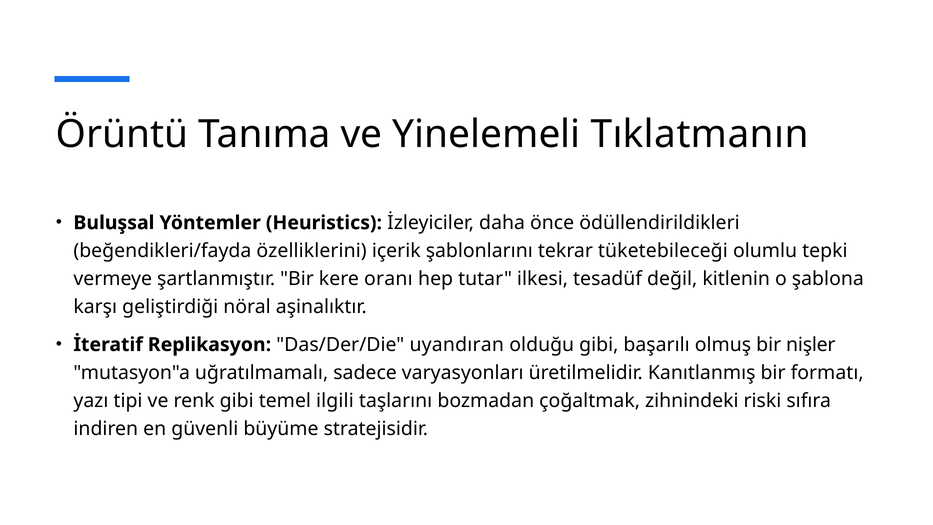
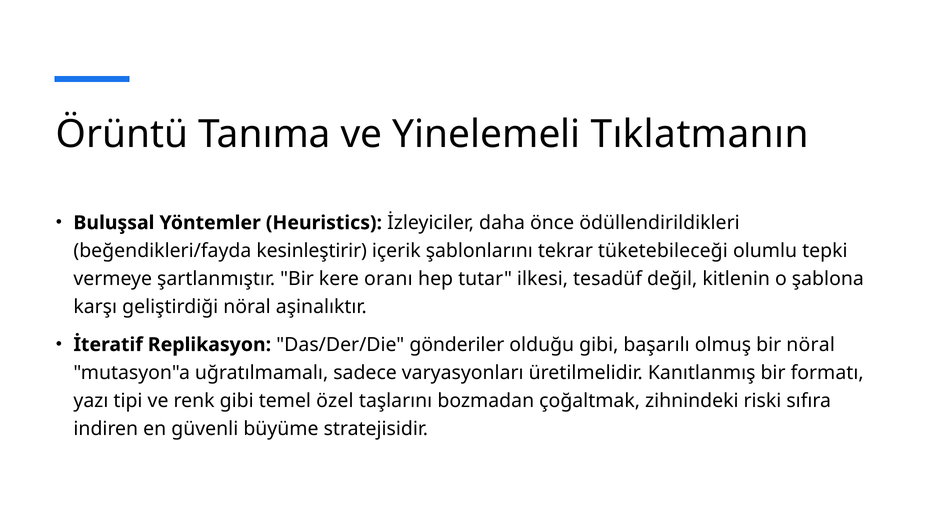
özelliklerini: özelliklerini -> kesinleştirir
uyandıran: uyandıran -> gönderiler
bir nişler: nişler -> nöral
ilgili: ilgili -> özel
